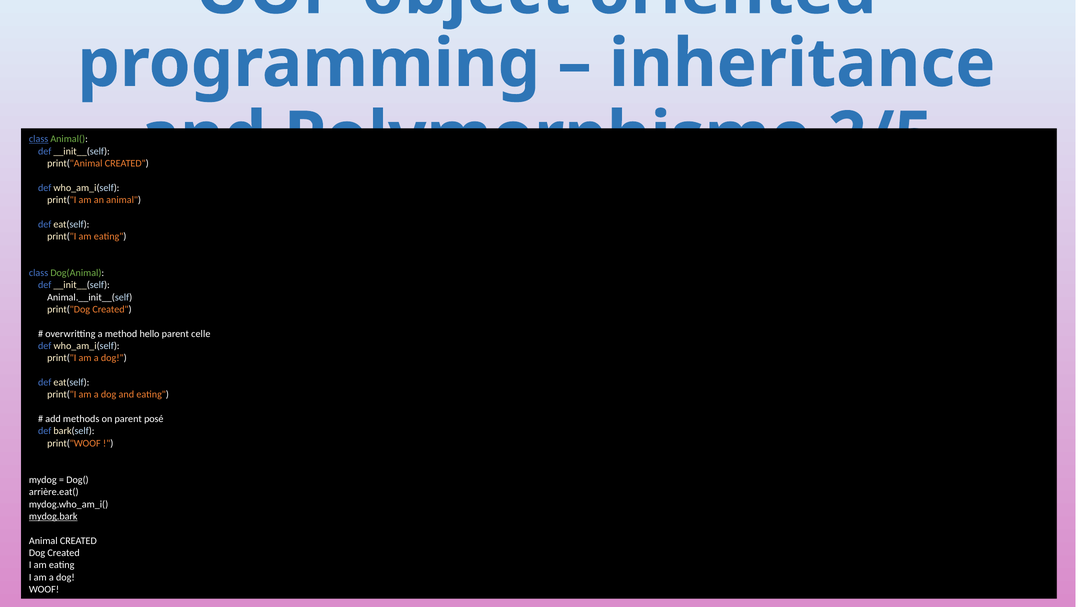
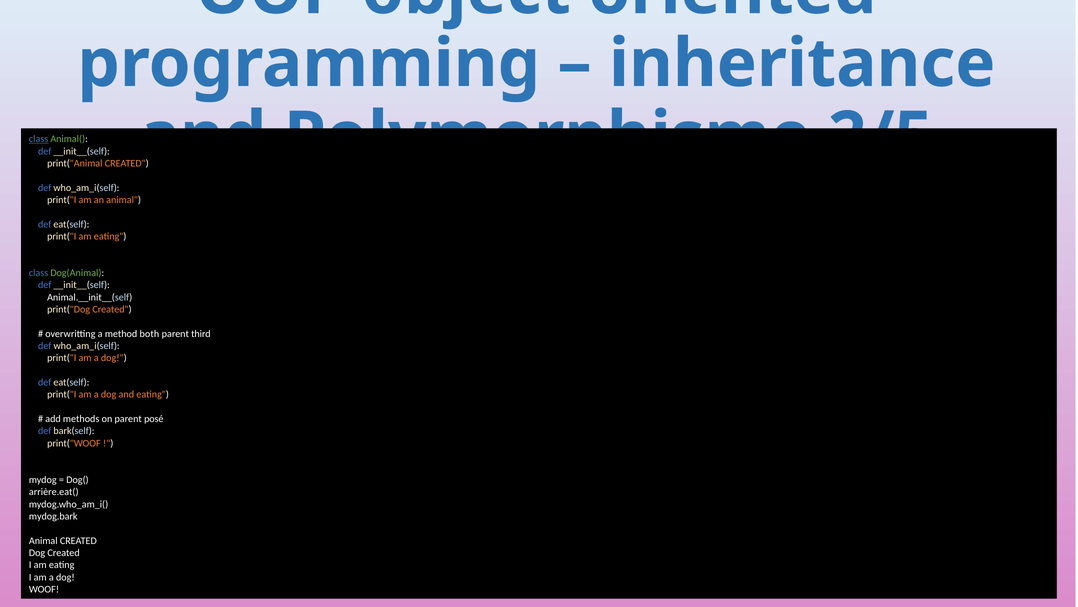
hello: hello -> both
celle: celle -> third
mydog.bark underline: present -> none
